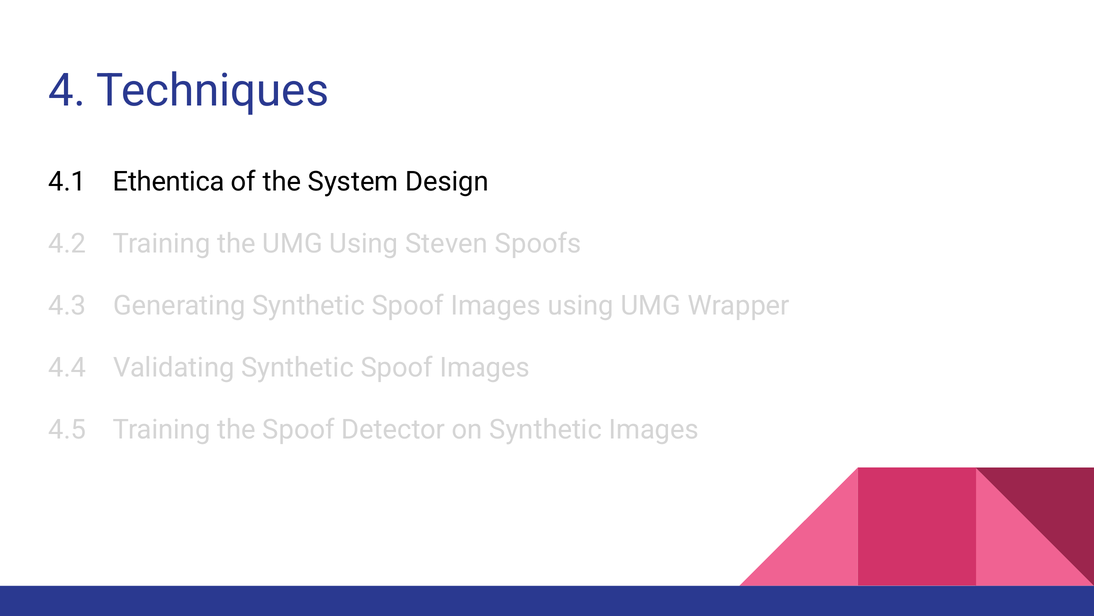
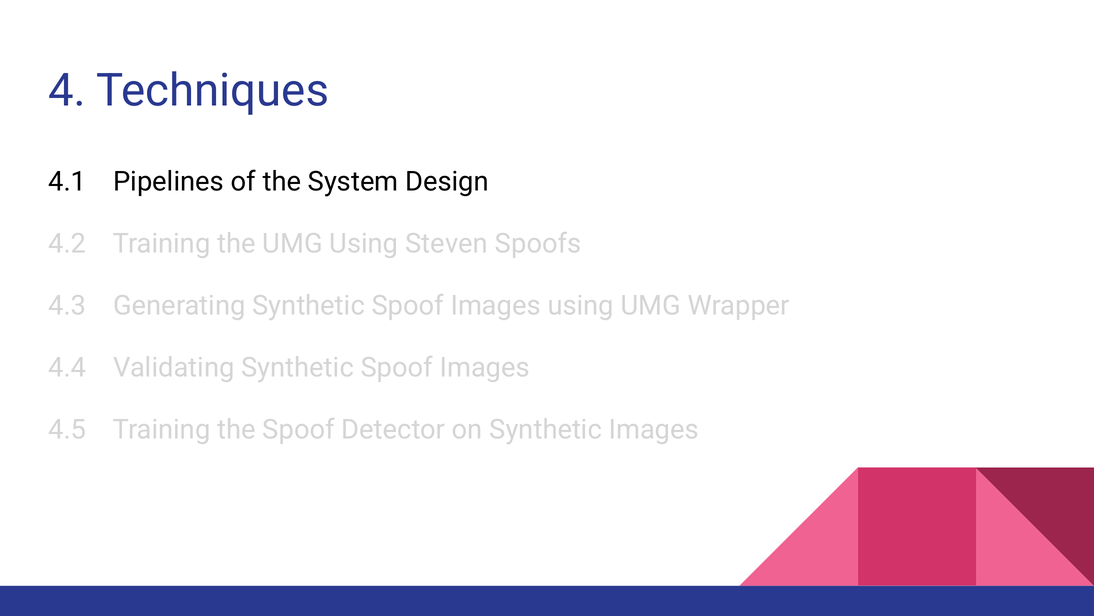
Ethentica: Ethentica -> Pipelines
